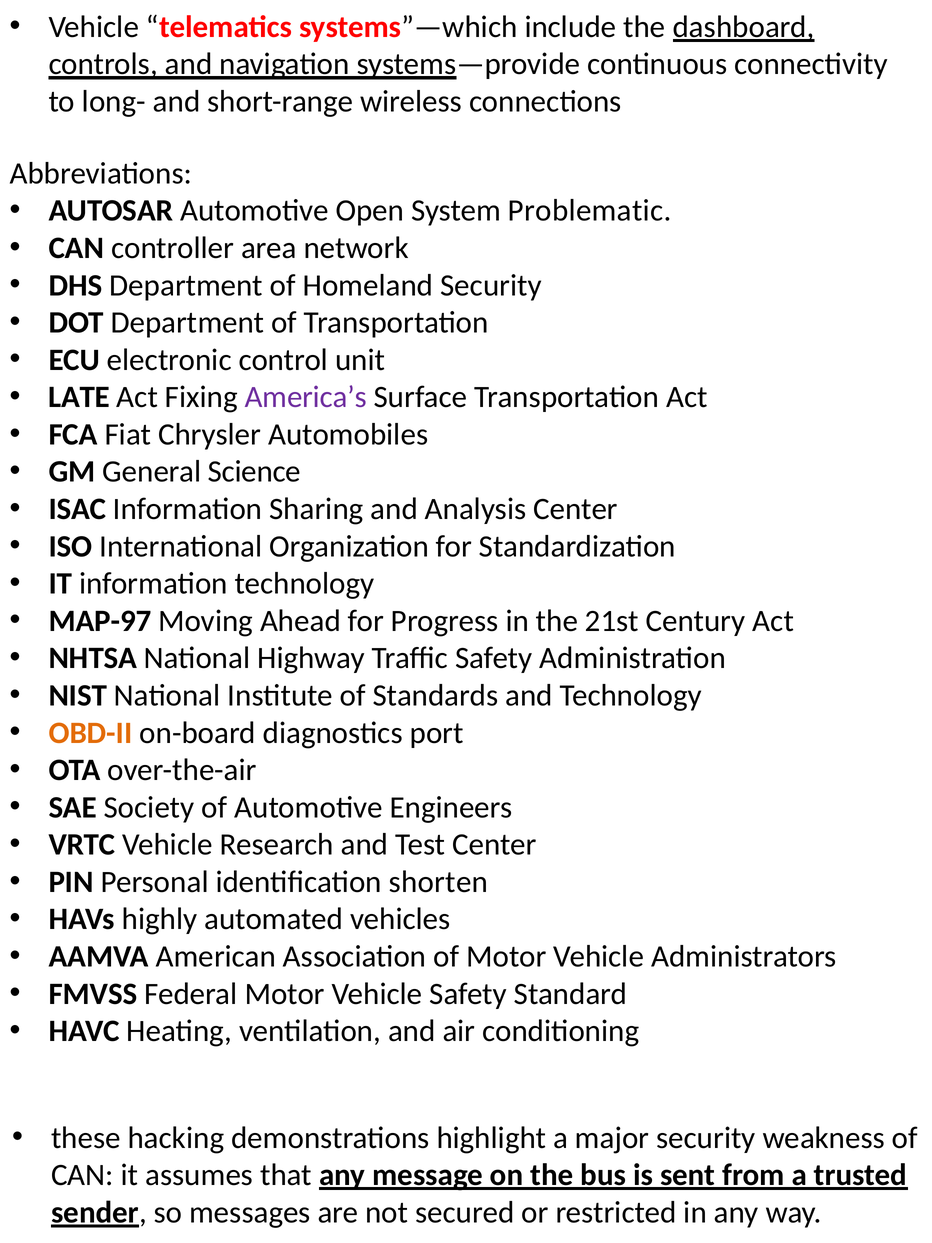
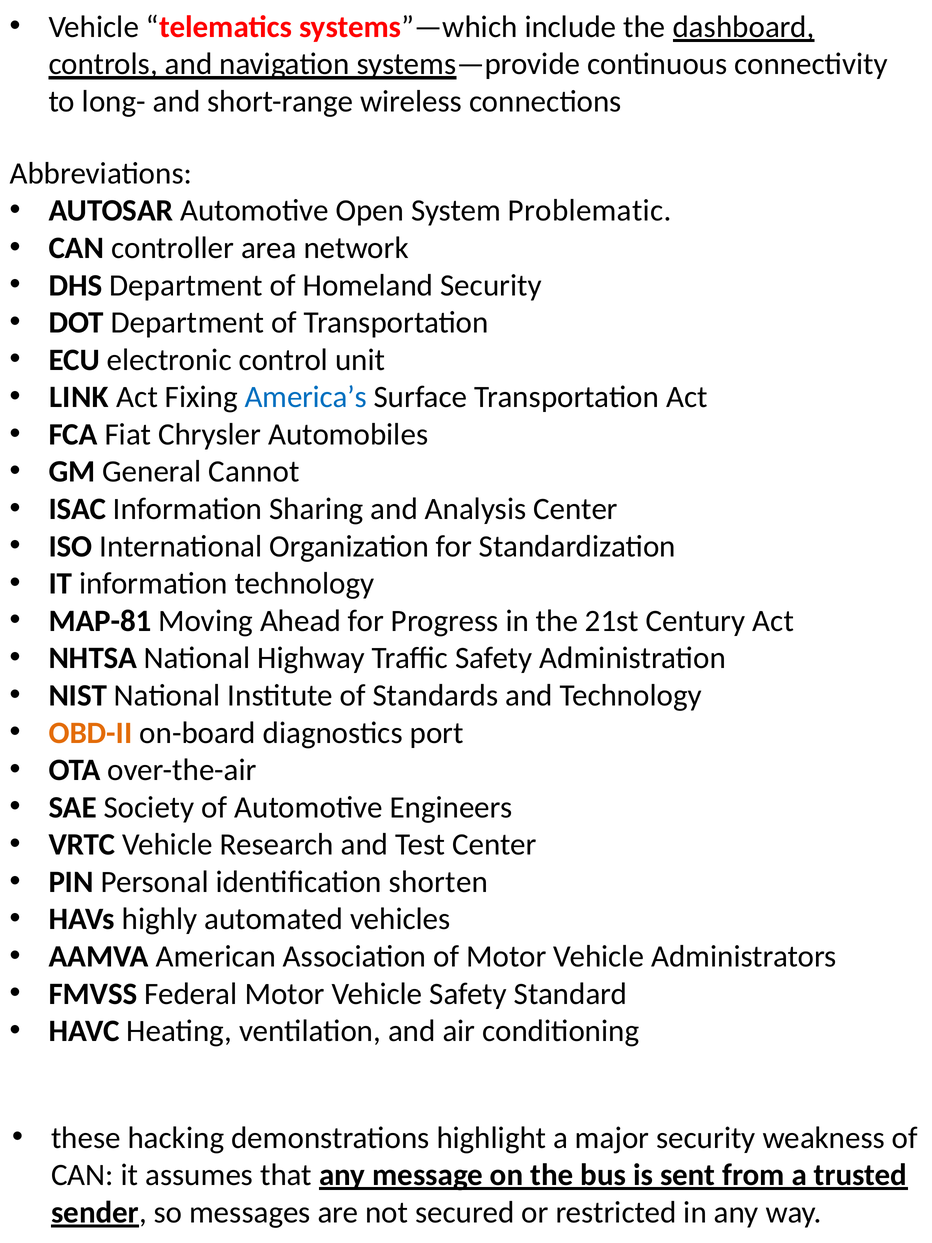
LATE: LATE -> LINK
America’s colour: purple -> blue
Science: Science -> Cannot
MAP-97: MAP-97 -> MAP-81
